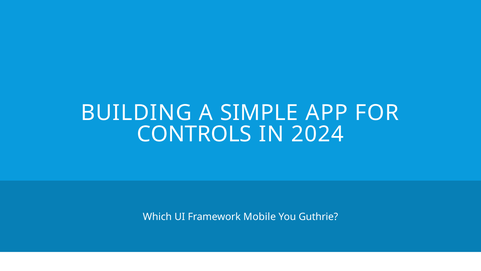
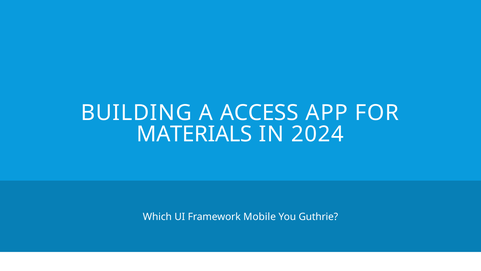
SIMPLE: SIMPLE -> ACCESS
CONTROLS: CONTROLS -> MATERIALS
